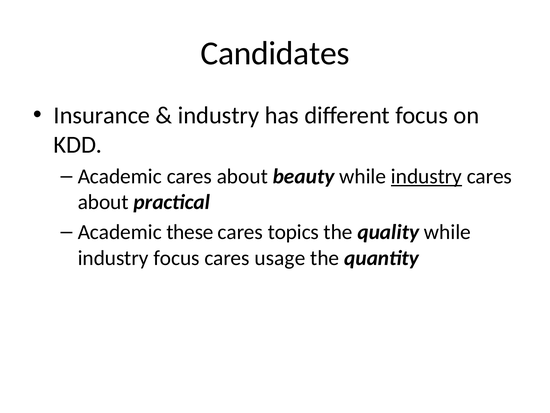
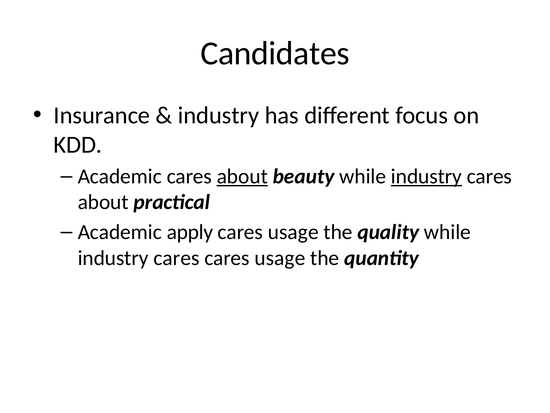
about at (242, 176) underline: none -> present
these: these -> apply
topics at (293, 232): topics -> usage
focus at (177, 258): focus -> cares
